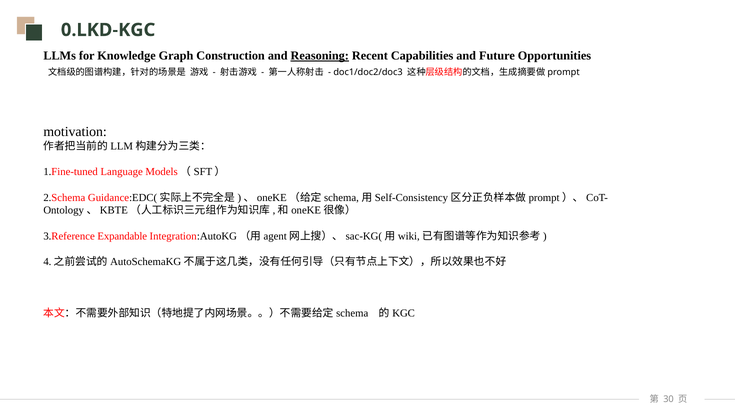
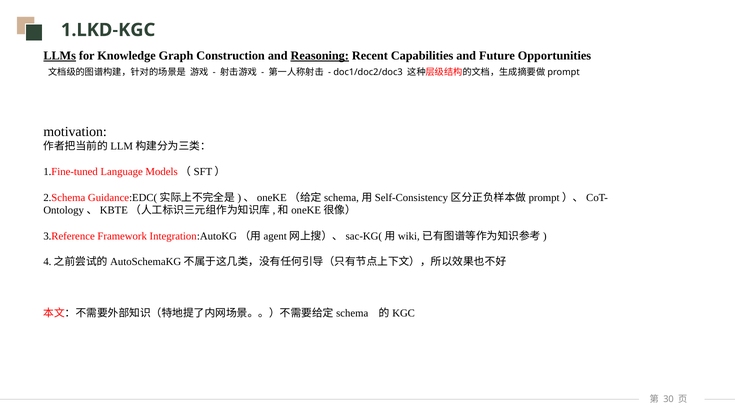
0.LKD-KGC: 0.LKD-KGC -> 1.LKD-KGC
LLMs underline: none -> present
Expandable: Expandable -> Framework
